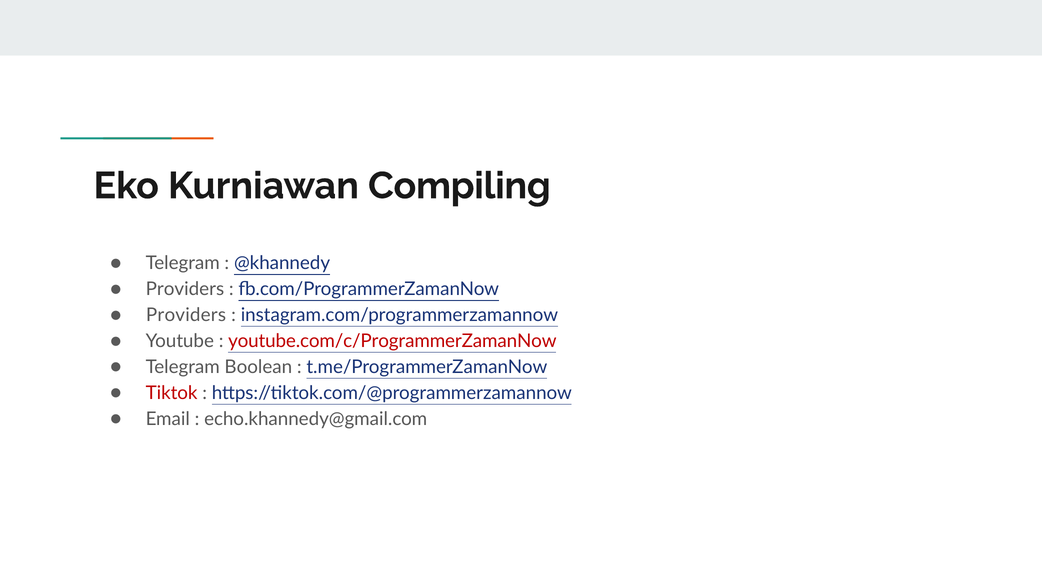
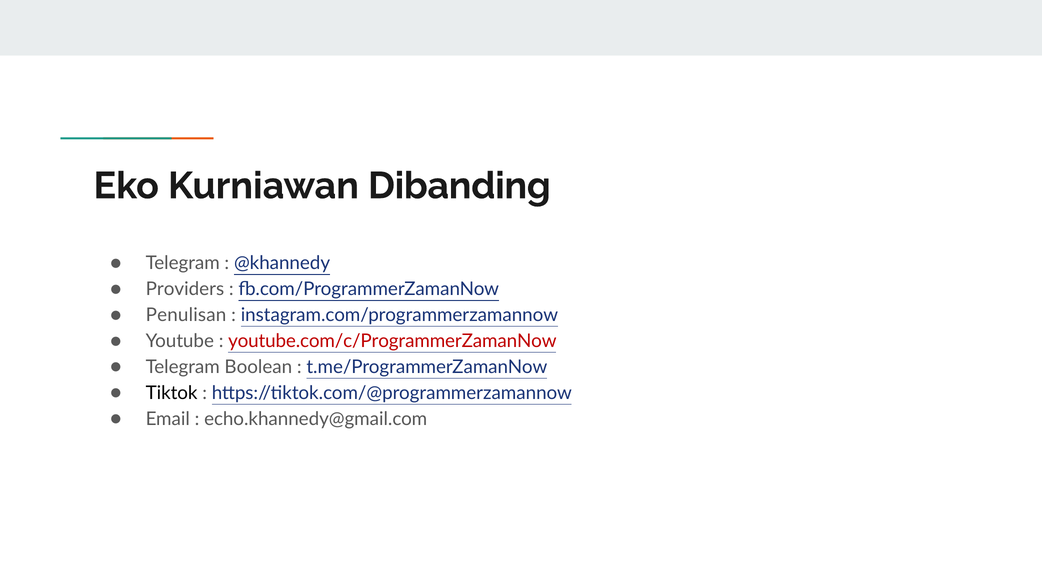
Compiling: Compiling -> Dibanding
Providers at (186, 315): Providers -> Penulisan
Tiktok colour: red -> black
